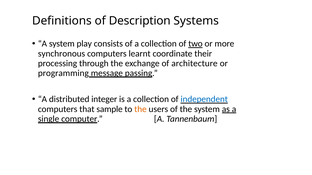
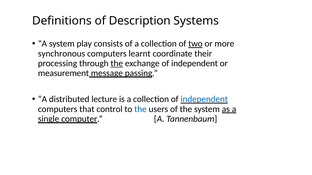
the at (117, 64) underline: none -> present
exchange of architecture: architecture -> independent
programming: programming -> measurement
integer: integer -> lecture
sample: sample -> control
the at (140, 109) colour: orange -> blue
